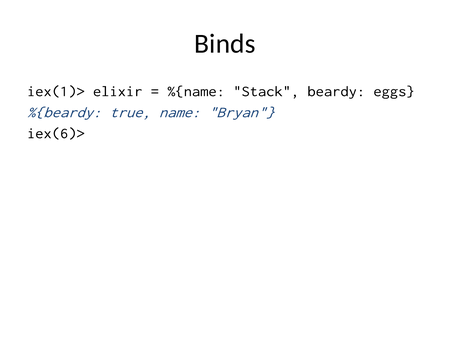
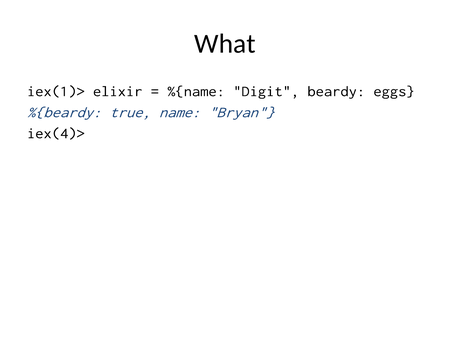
Binds: Binds -> What
Stack: Stack -> Digit
iex(6)>: iex(6)> -> iex(4)>
